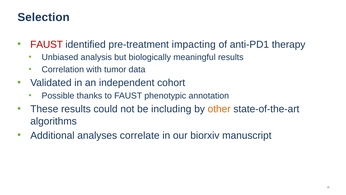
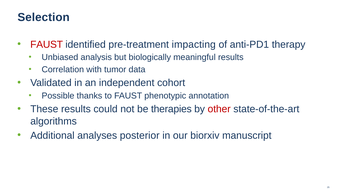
including: including -> therapies
other colour: orange -> red
correlate: correlate -> posterior
